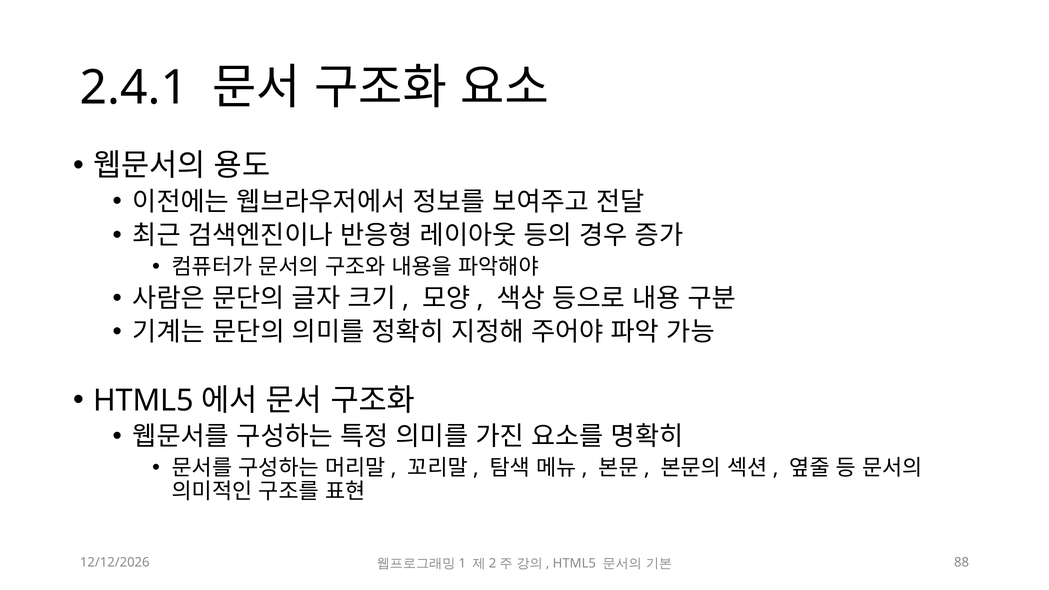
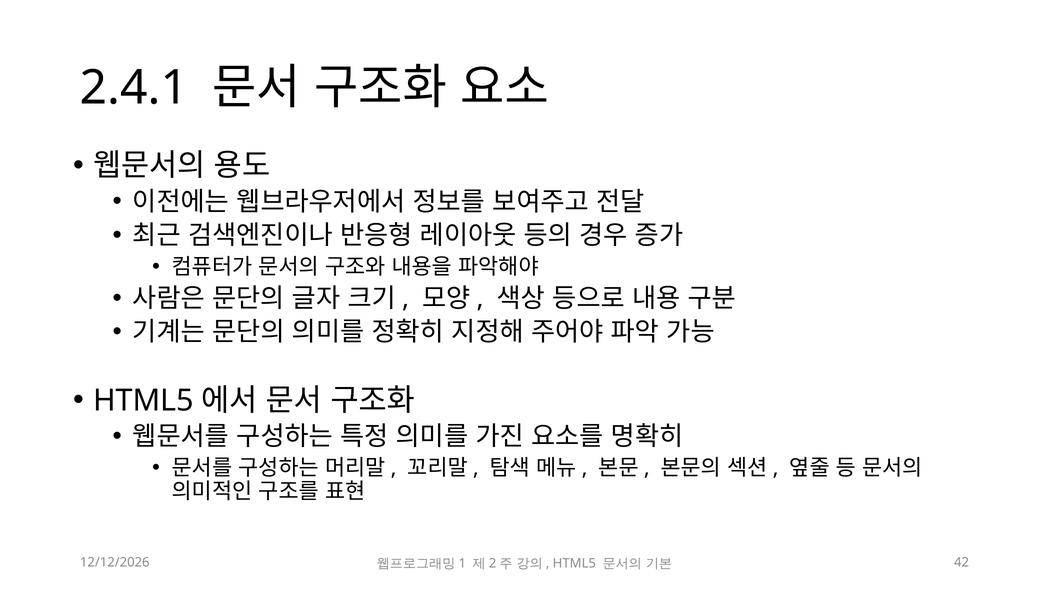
88: 88 -> 42
